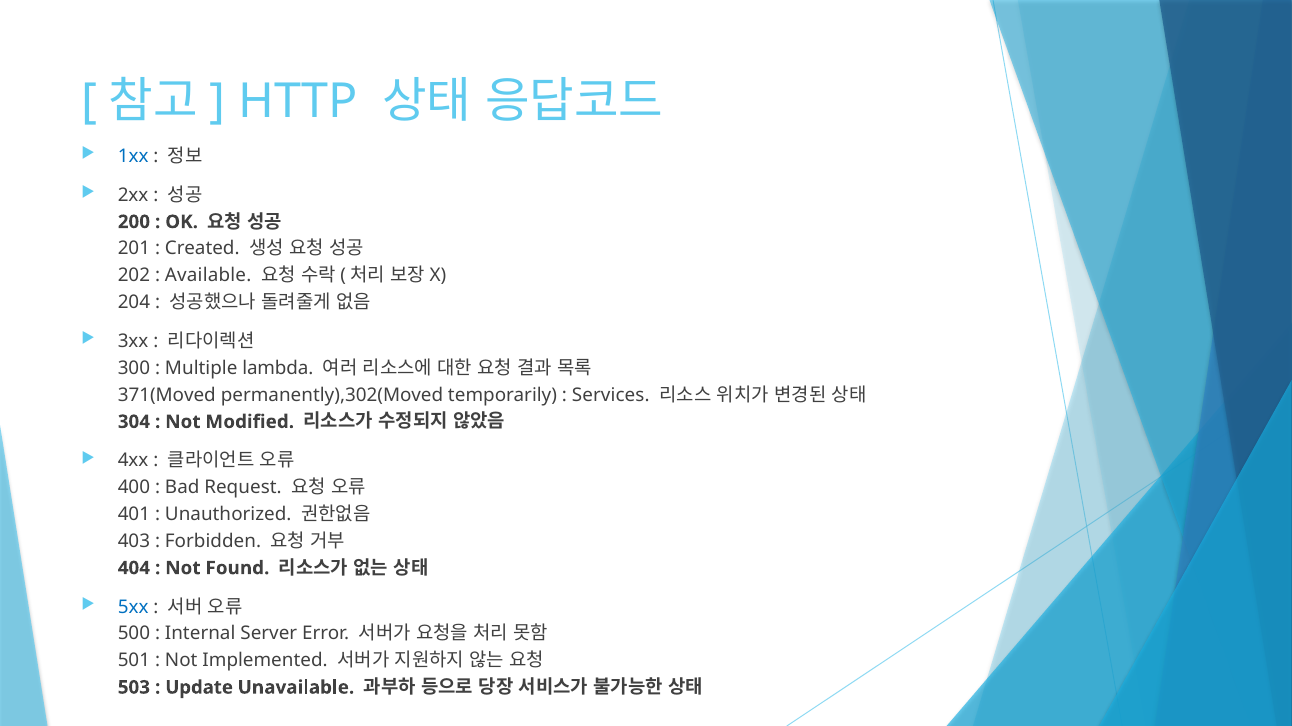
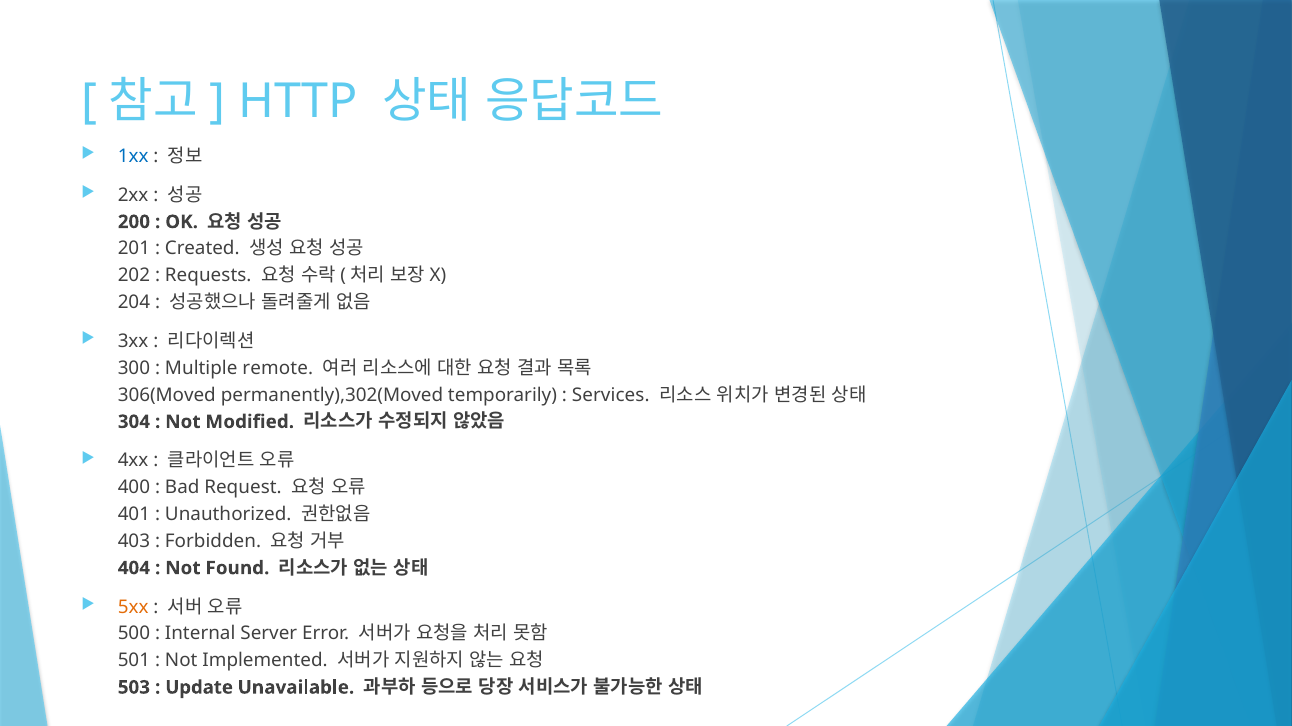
Available: Available -> Requests
lambda: lambda -> remote
371(Moved: 371(Moved -> 306(Moved
5xx colour: blue -> orange
